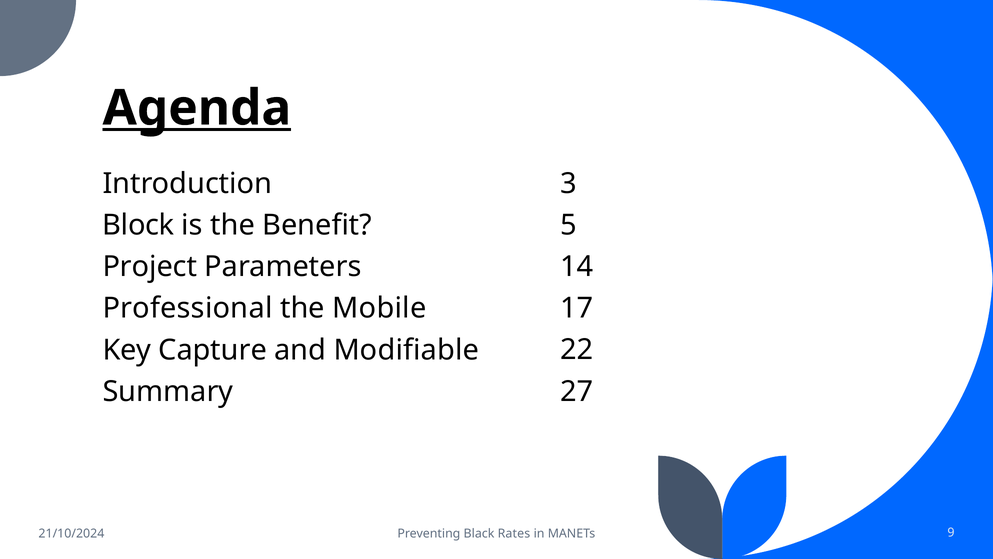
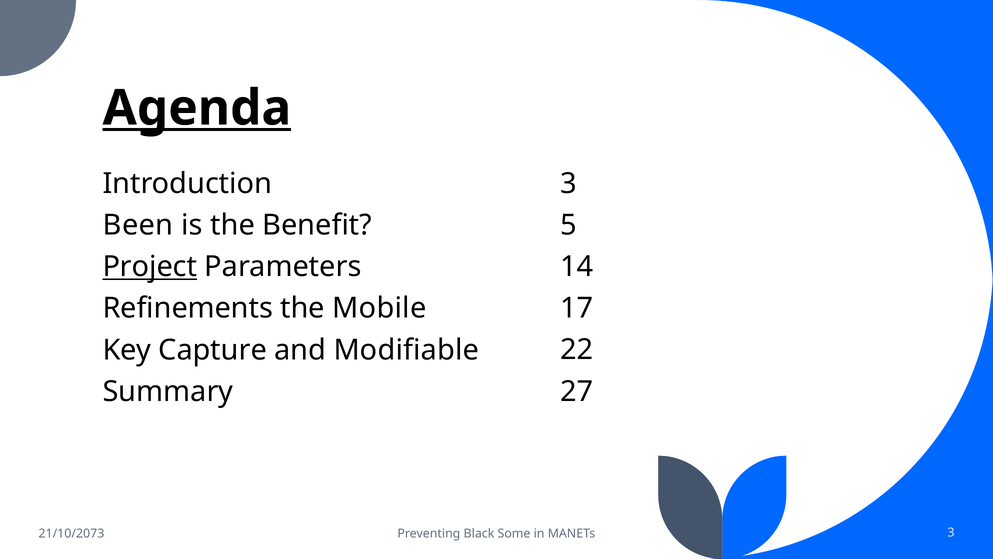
Block: Block -> Been
Project underline: none -> present
Professional: Professional -> Refinements
21/10/2024: 21/10/2024 -> 21/10/2073
Rates: Rates -> Some
MANETs 9: 9 -> 3
